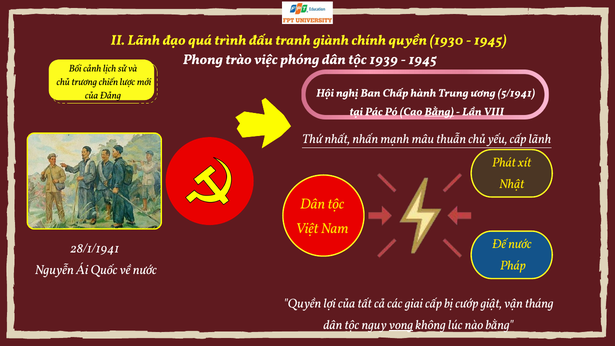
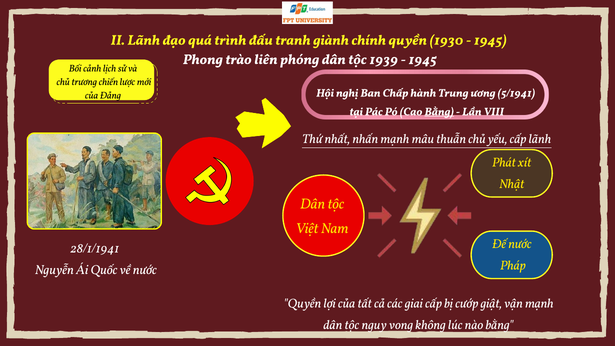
việc: việc -> liên
vận tháng: tháng -> mạnh
vong underline: present -> none
